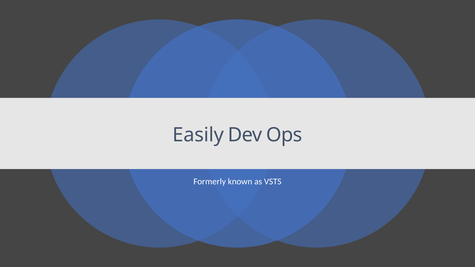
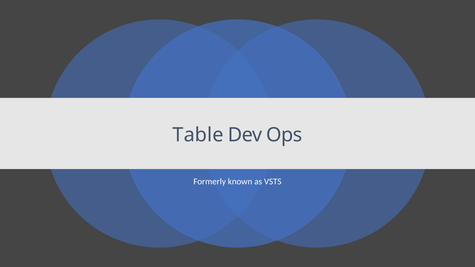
Easily: Easily -> Table
